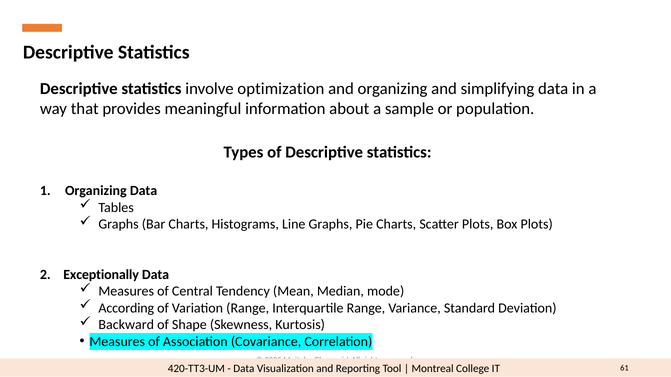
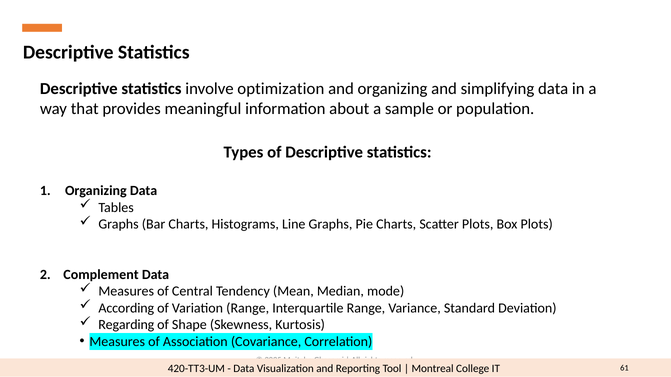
Exceptionally: Exceptionally -> Complement
Backward: Backward -> Regarding
